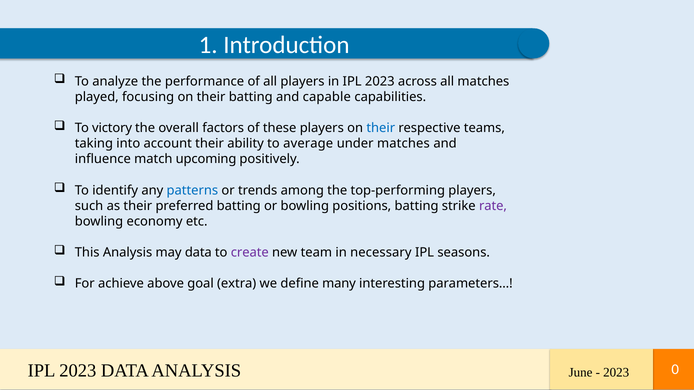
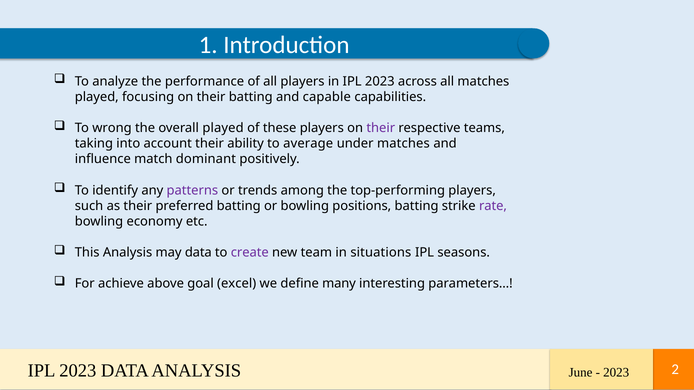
victory: victory -> wrong
overall factors: factors -> played
their at (381, 128) colour: blue -> purple
upcoming: upcoming -> dominant
patterns colour: blue -> purple
necessary: necessary -> situations
extra: extra -> excel
0: 0 -> 2
